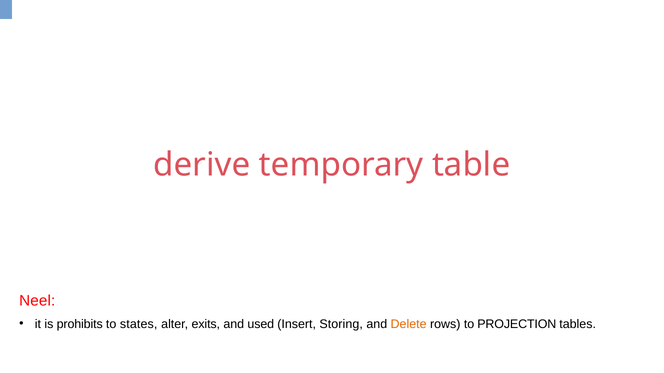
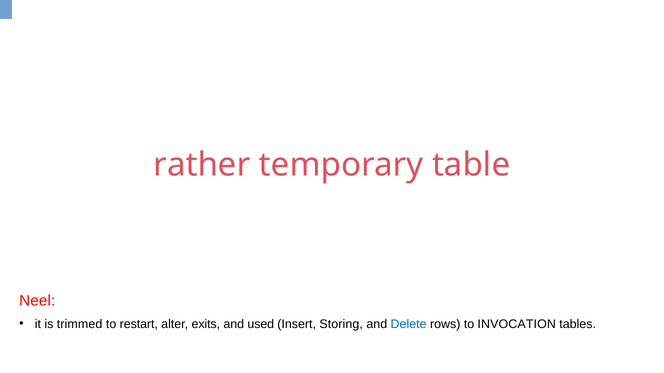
derive: derive -> rather
prohibits: prohibits -> trimmed
states: states -> restart
Delete colour: orange -> blue
PROJECTION: PROJECTION -> INVOCATION
